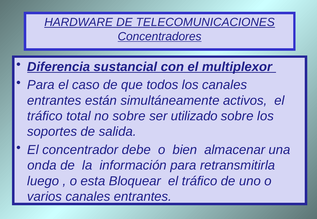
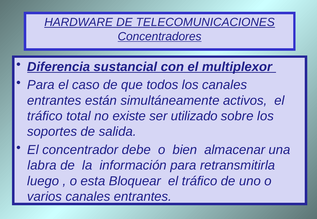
no sobre: sobre -> existe
onda: onda -> labra
